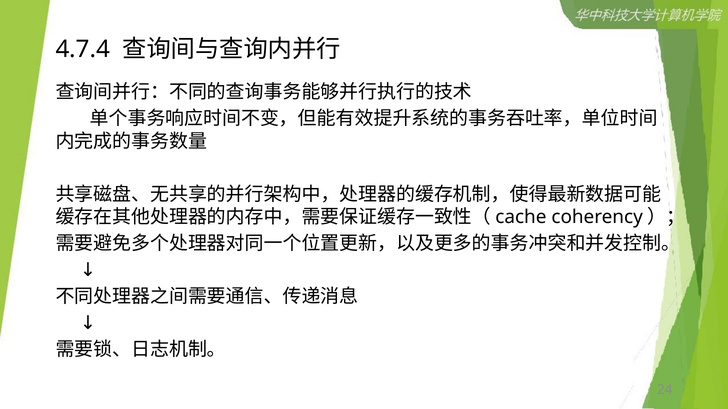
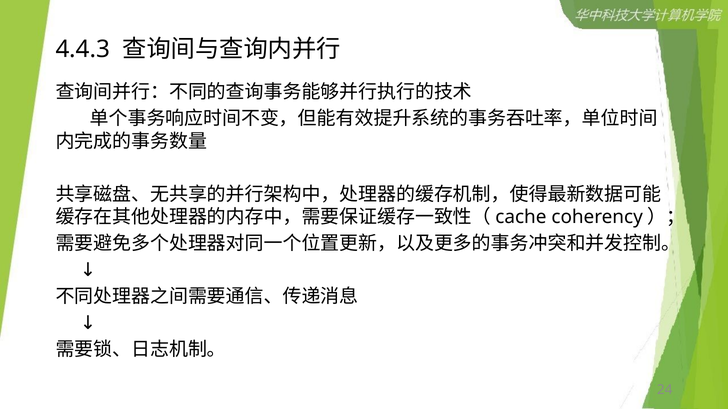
4.7.4: 4.7.4 -> 4.4.3
